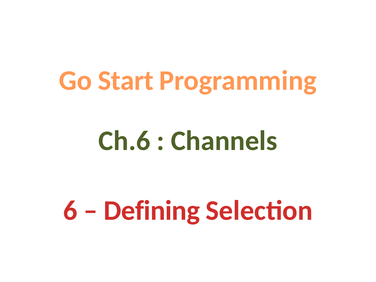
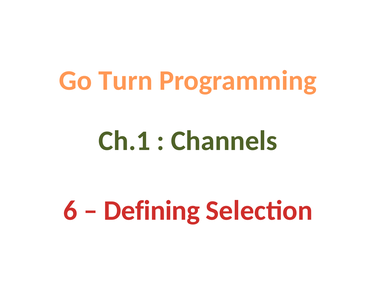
Start: Start -> Turn
Ch.6: Ch.6 -> Ch.1
